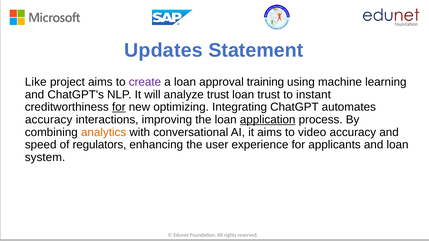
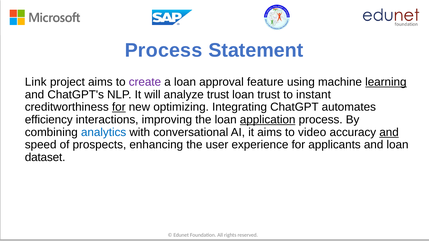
Updates at (164, 50): Updates -> Process
Like: Like -> Link
training: training -> feature
learning underline: none -> present
accuracy at (49, 120): accuracy -> efficiency
analytics colour: orange -> blue
and at (389, 132) underline: none -> present
regulators: regulators -> prospects
system: system -> dataset
